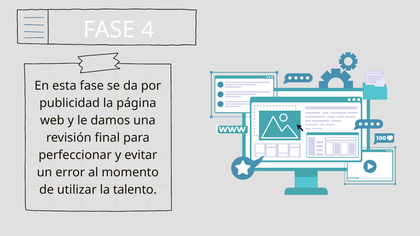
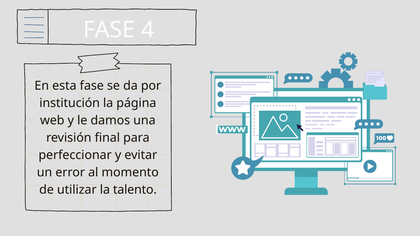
publicidad: publicidad -> institución
